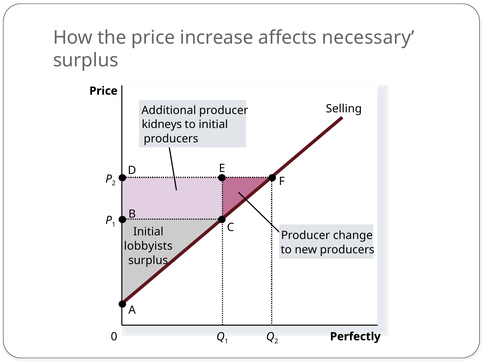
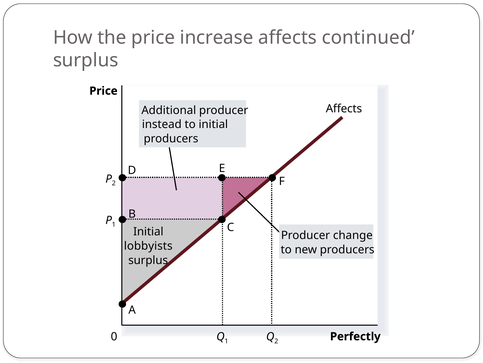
necessary: necessary -> continued
Selling at (344, 109): Selling -> Affects
kidneys: kidneys -> instead
